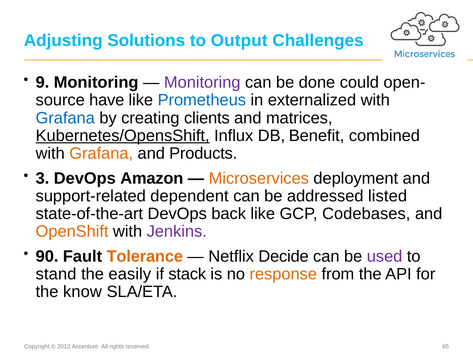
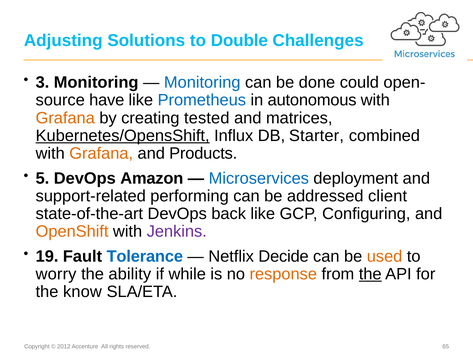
Output: Output -> Double
9: 9 -> 3
Monitoring at (202, 82) colour: purple -> blue
externalized: externalized -> autonomous
Grafana at (65, 118) colour: blue -> orange
clients: clients -> tested
Benefit: Benefit -> Starter
3: 3 -> 5
Microservices colour: orange -> blue
dependent: dependent -> performing
listed: listed -> client
Codebases: Codebases -> Configuring
90: 90 -> 19
Tolerance colour: orange -> blue
used colour: purple -> orange
stand: stand -> worry
easily: easily -> ability
stack: stack -> while
the at (370, 274) underline: none -> present
